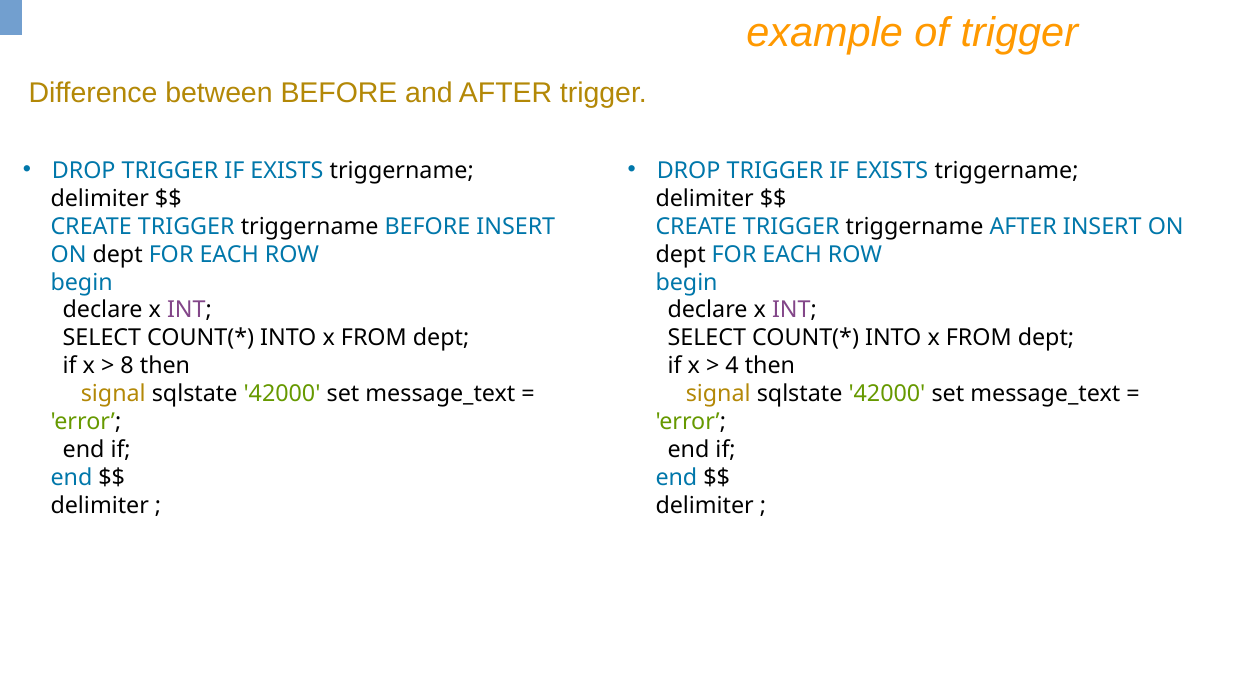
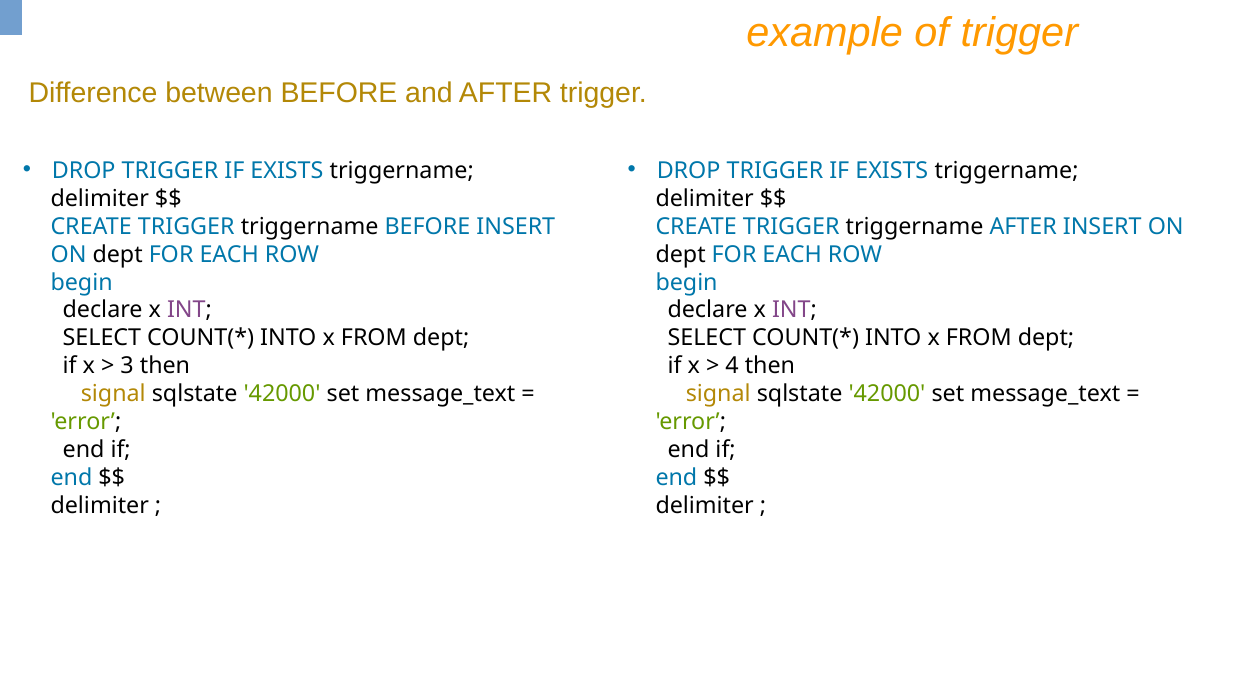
8: 8 -> 3
